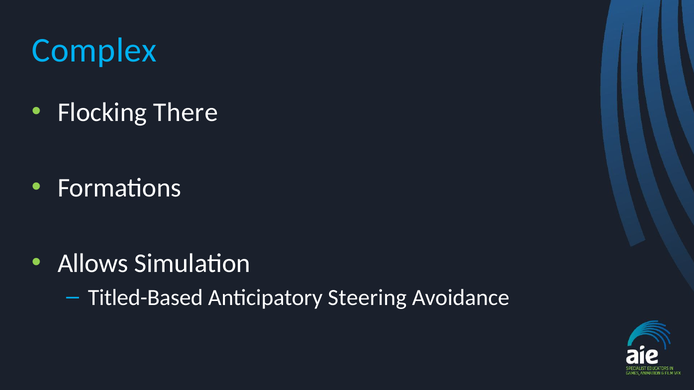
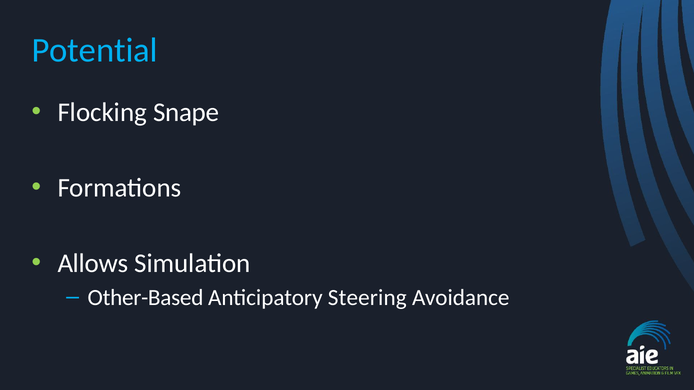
Complex: Complex -> Potential
There: There -> Snape
Titled-Based: Titled-Based -> Other-Based
